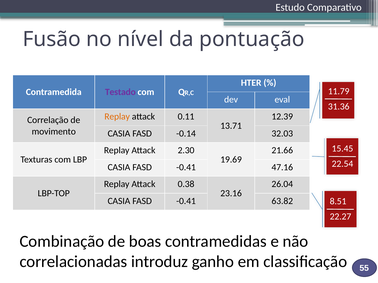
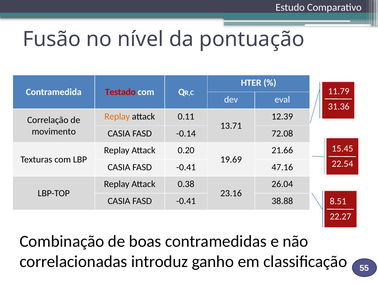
Testado colour: purple -> red
32.03: 32.03 -> 72.08
2.30: 2.30 -> 0.20
63.82: 63.82 -> 38.88
